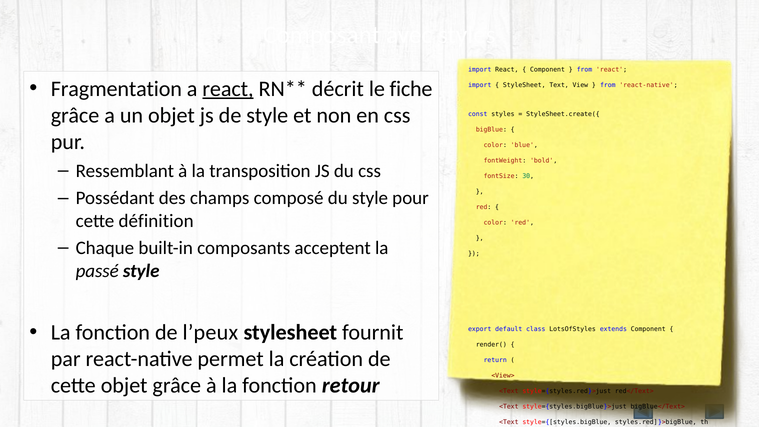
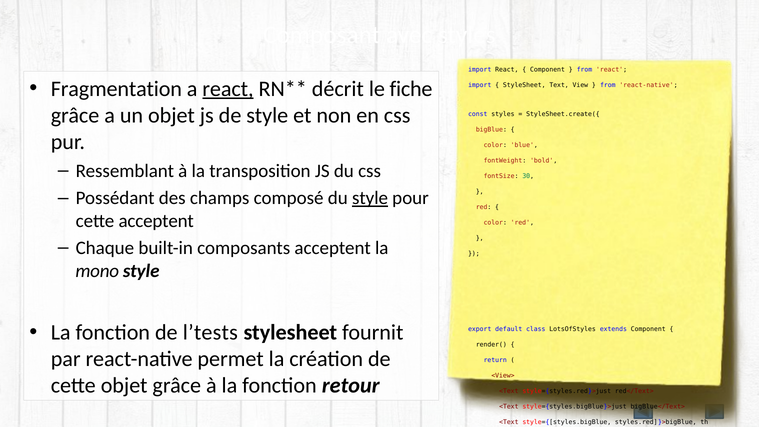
style at (370, 198) underline: none -> present
cette définition: définition -> acceptent
passé: passé -> mono
l’peux: l’peux -> l’tests
